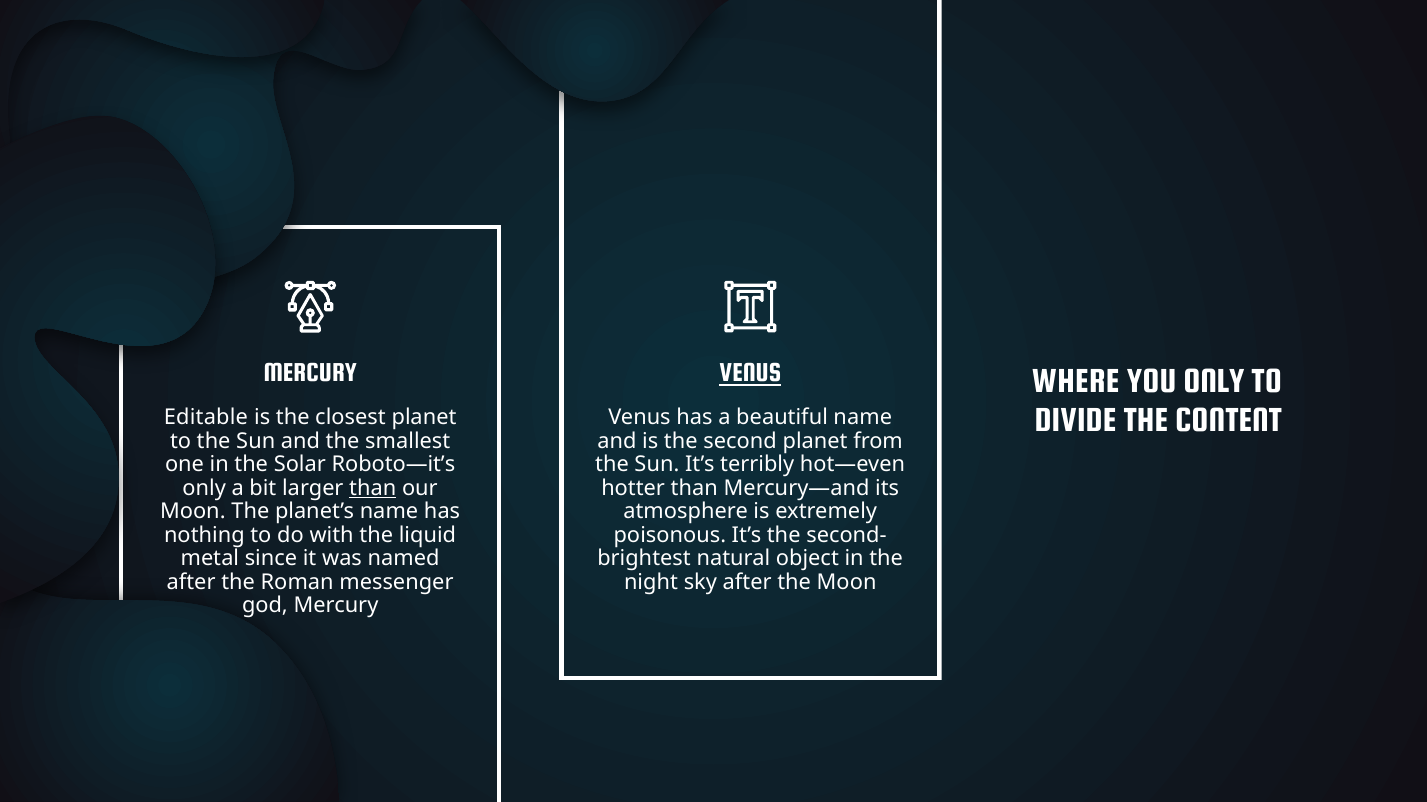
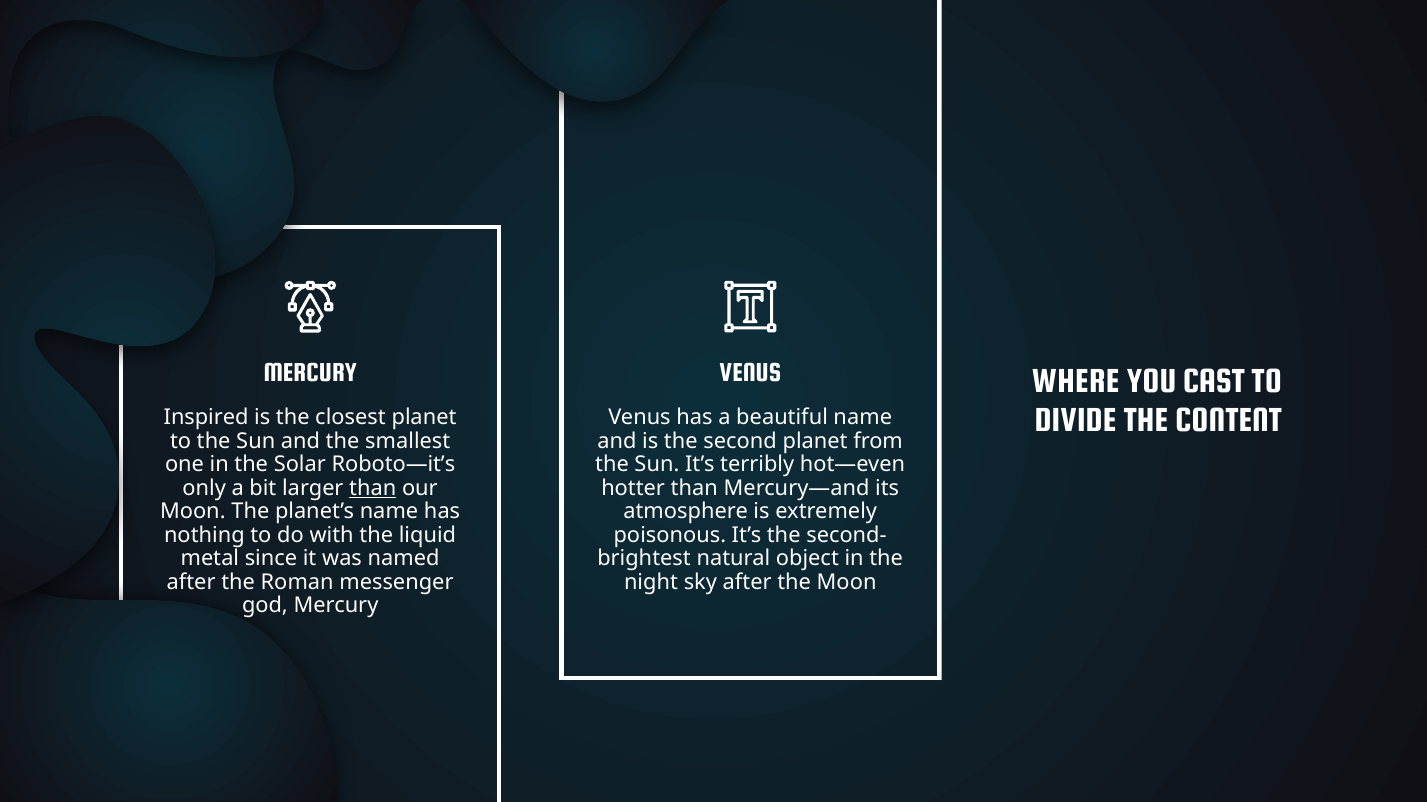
VENUS at (750, 373) underline: present -> none
YOU ONLY: ONLY -> CAST
Editable: Editable -> Inspired
